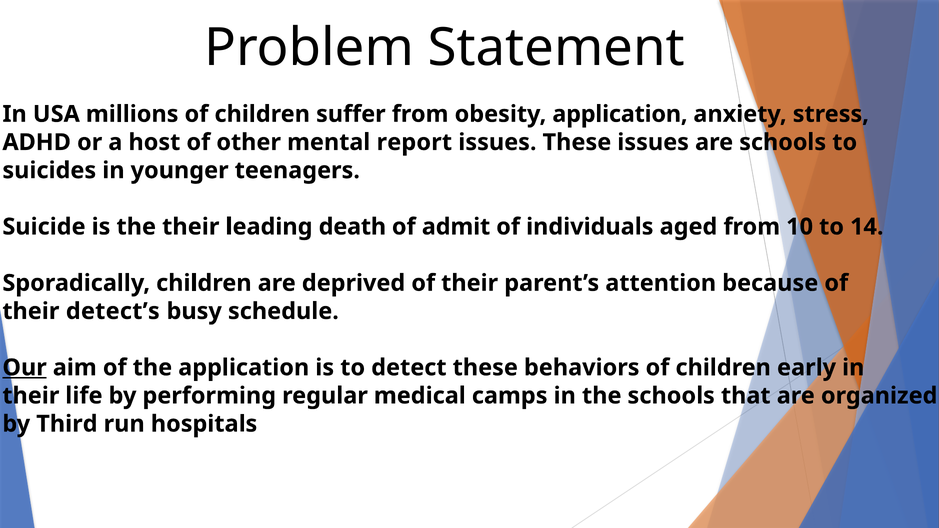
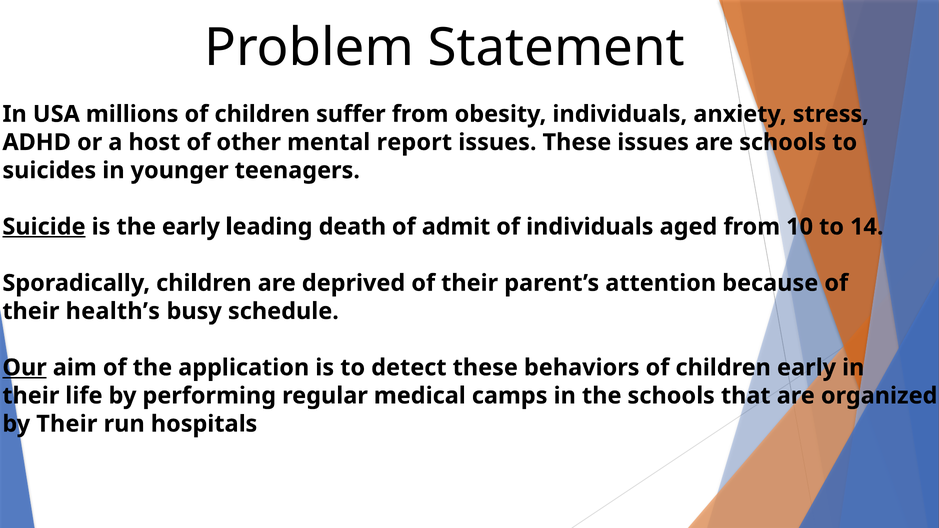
obesity application: application -> individuals
Suicide underline: none -> present
the their: their -> early
detect’s: detect’s -> health’s
by Third: Third -> Their
